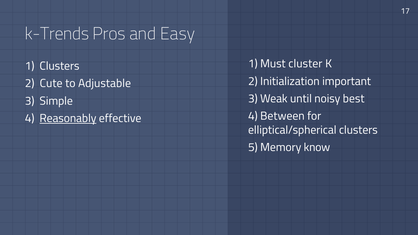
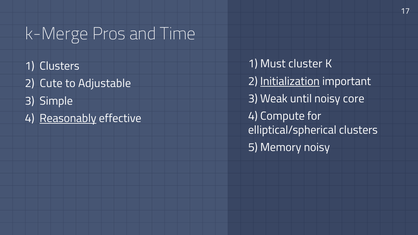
k-Trends: k-Trends -> k-Merge
Easy: Easy -> Time
Initialization underline: none -> present
best: best -> core
Between: Between -> Compute
Memory know: know -> noisy
